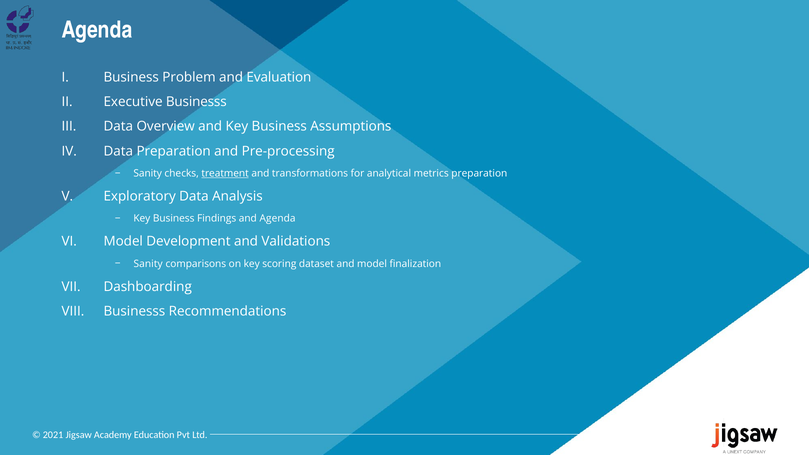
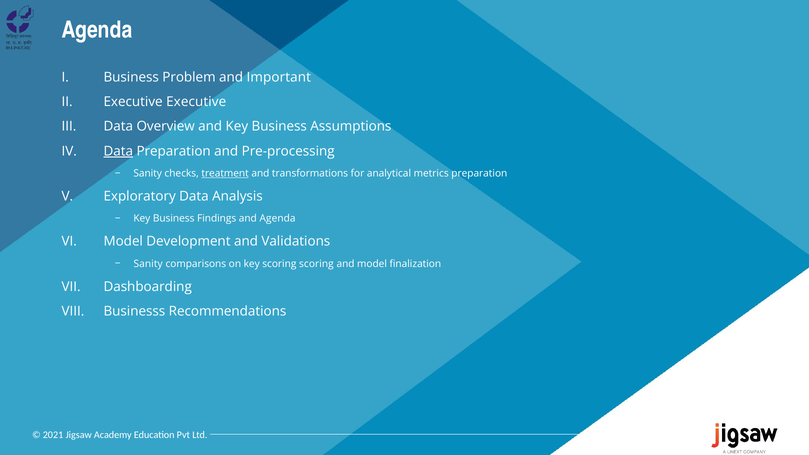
Evaluation: Evaluation -> Important
Executive Businesss: Businesss -> Executive
Data at (118, 151) underline: none -> present
scoring dataset: dataset -> scoring
